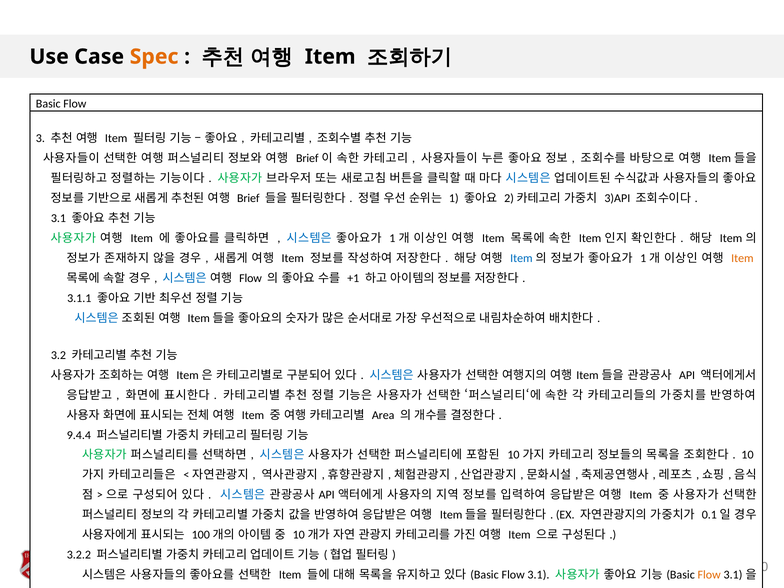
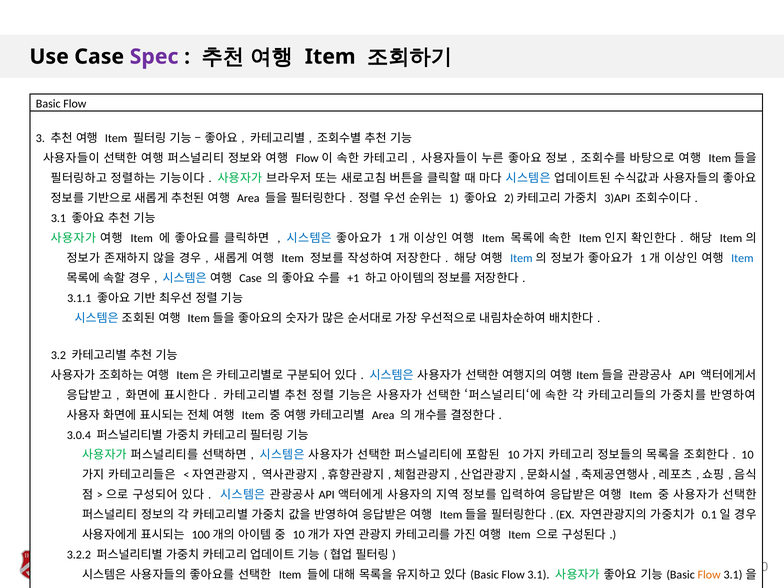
Spec colour: orange -> purple
Brief at (307, 158): Brief -> Flow
Brief at (248, 198): Brief -> Area
Item at (742, 258) colour: orange -> blue
Flow at (251, 278): Flow -> Case
9.4.4: 9.4.4 -> 3.0.4
